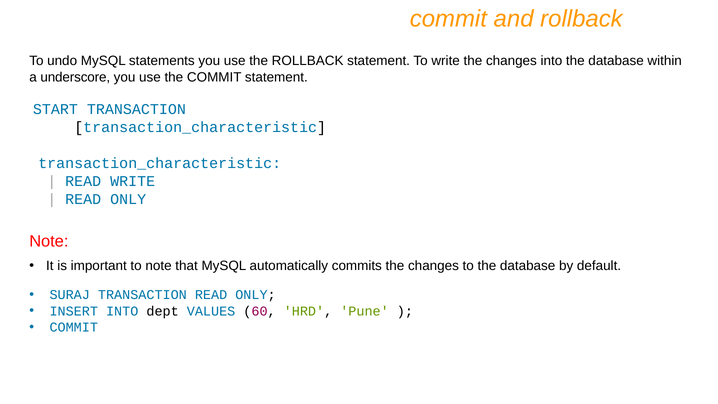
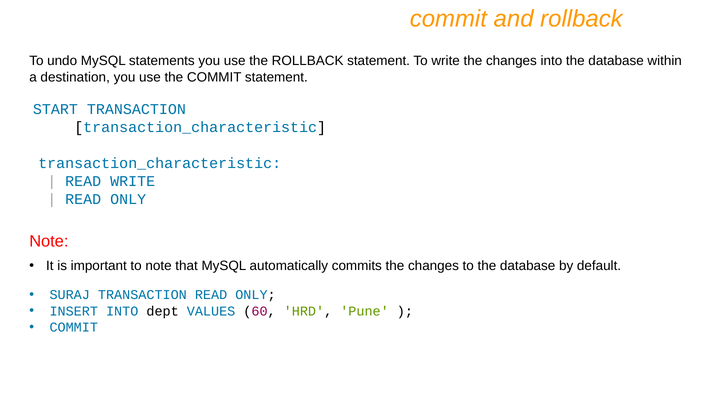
underscore: underscore -> destination
